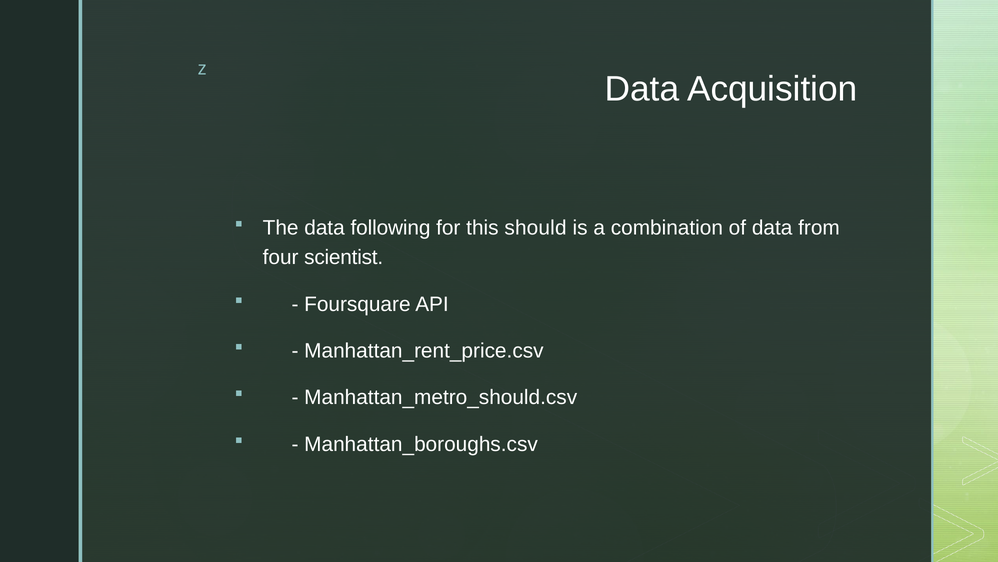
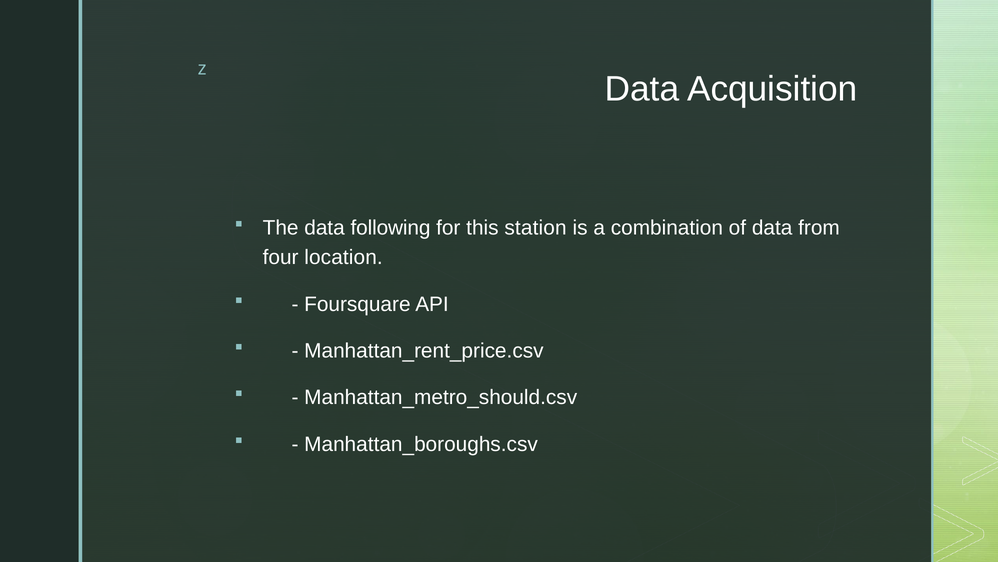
should: should -> station
scientist: scientist -> location
